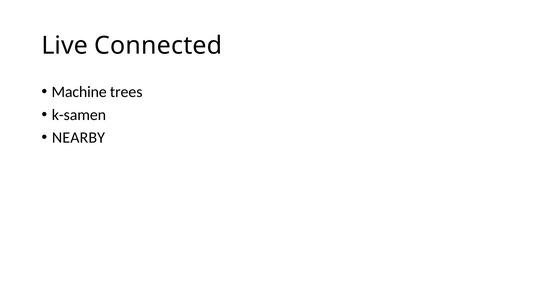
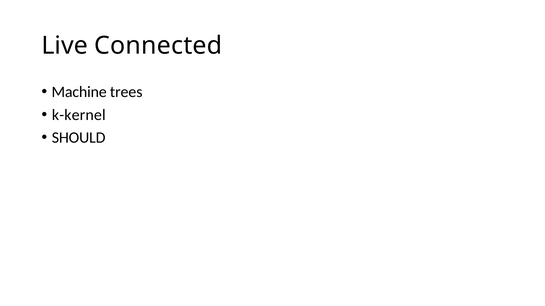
k-samen: k-samen -> k-kernel
NEARBY: NEARBY -> SHOULD
